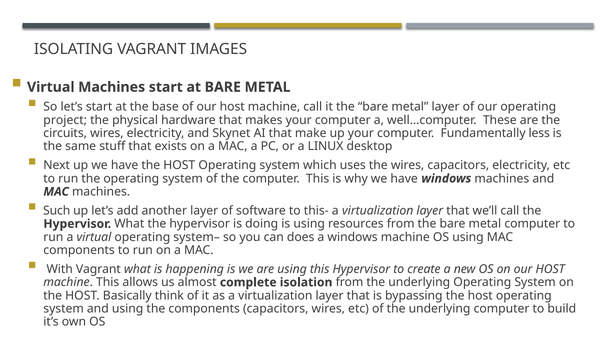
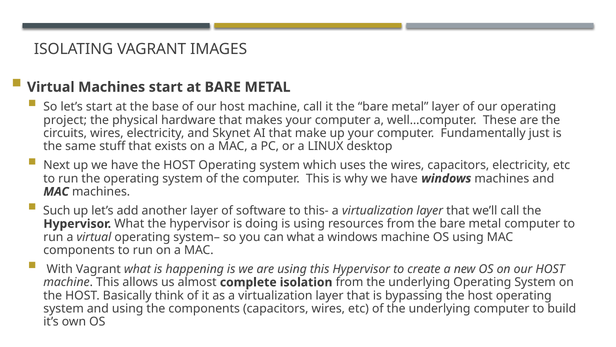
less: less -> just
can does: does -> what
